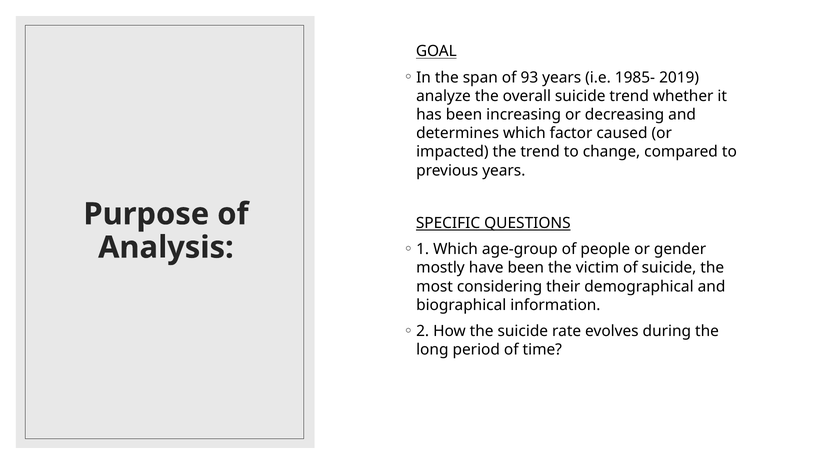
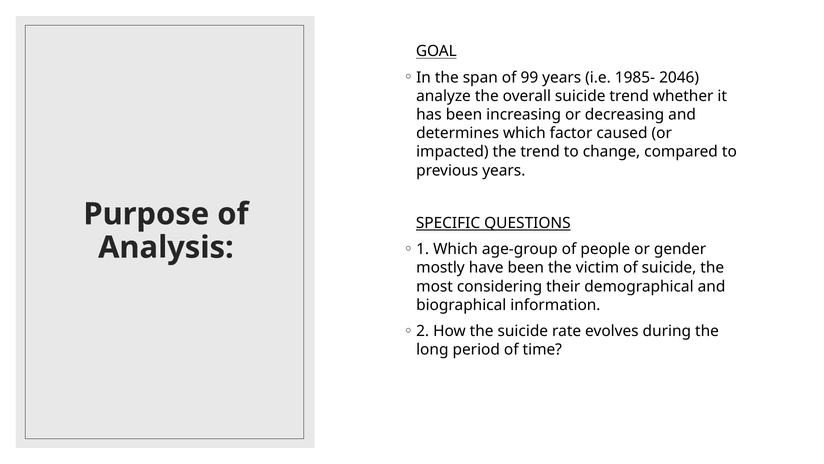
93: 93 -> 99
2019: 2019 -> 2046
